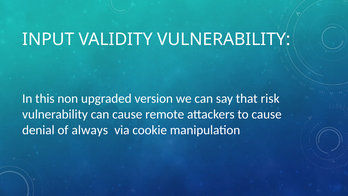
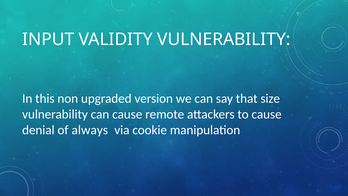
risk: risk -> size
